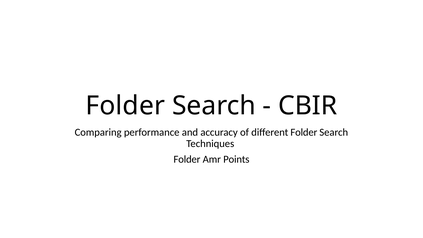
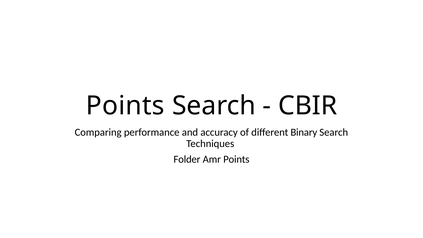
Folder at (125, 106): Folder -> Points
different Folder: Folder -> Binary
